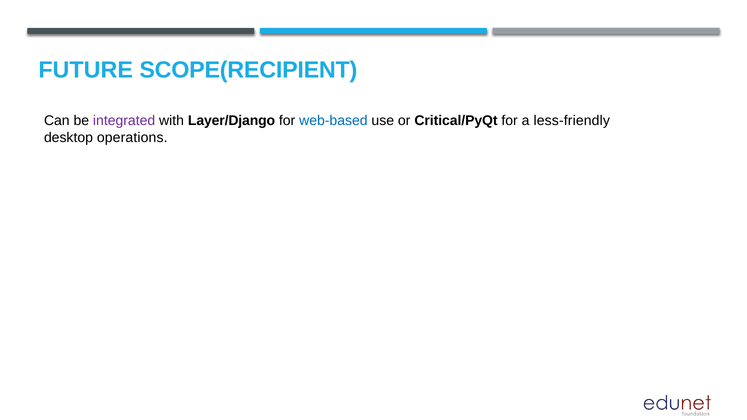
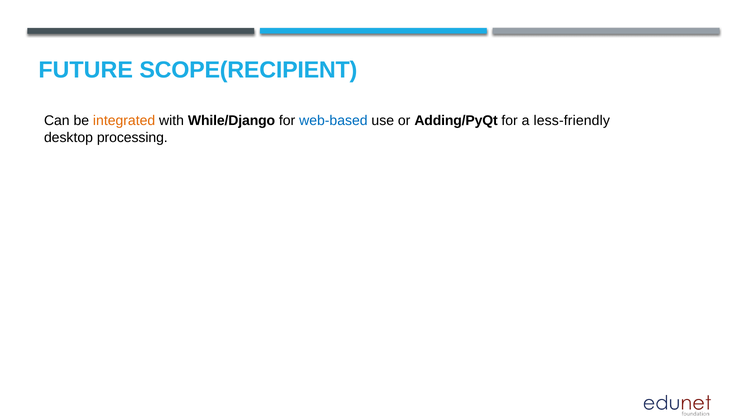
integrated colour: purple -> orange
Layer/Django: Layer/Django -> While/Django
Critical/PyQt: Critical/PyQt -> Adding/PyQt
operations: operations -> processing
